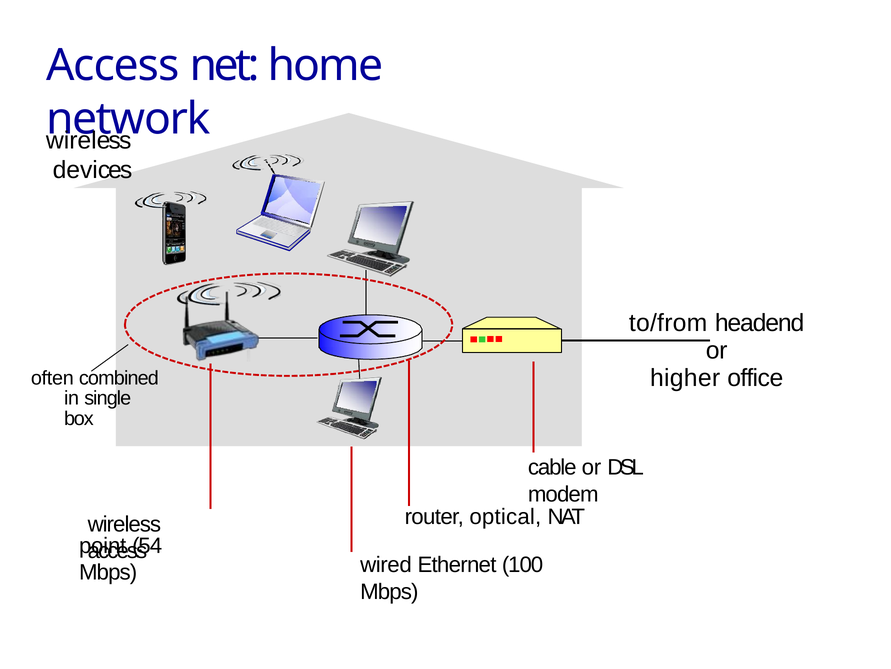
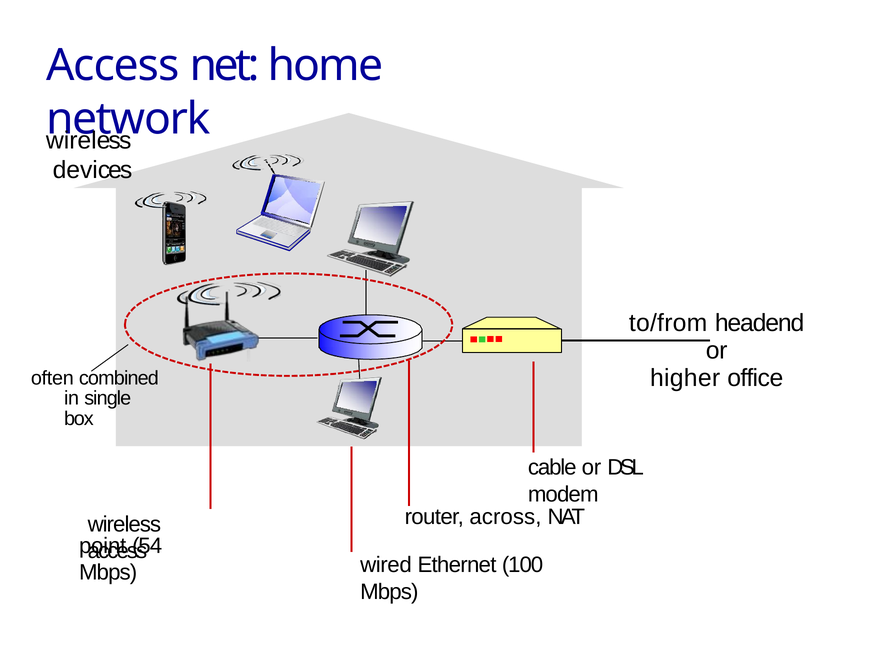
optical: optical -> across
